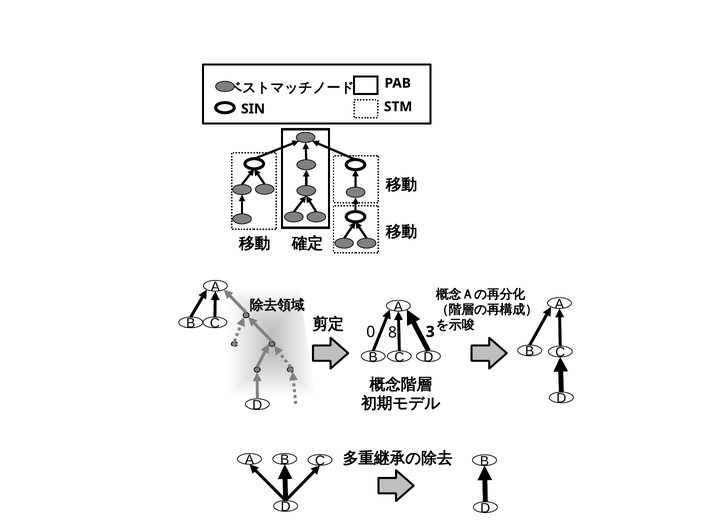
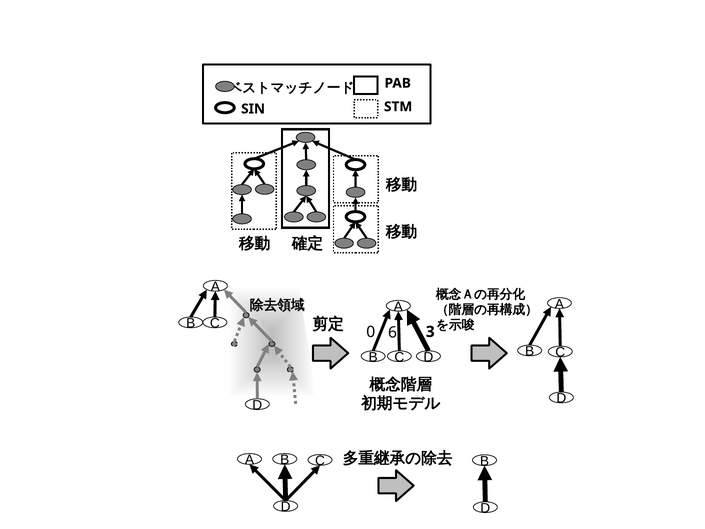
8: 8 -> 6
